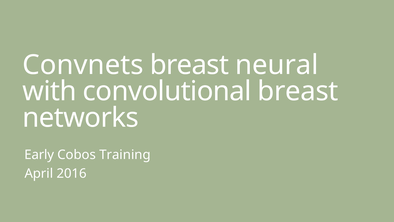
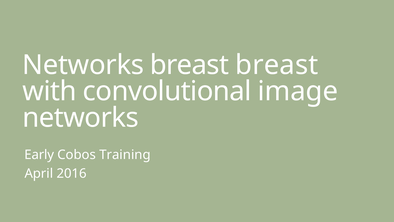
Convnets at (83, 65): Convnets -> Networks
breast neural: neural -> breast
convolutional breast: breast -> image
